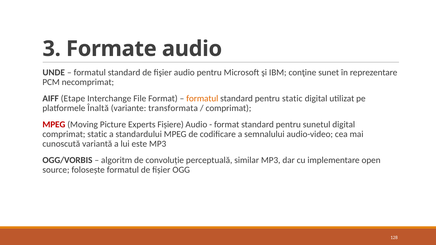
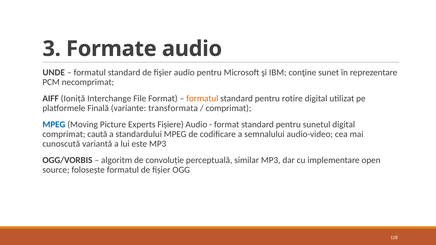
Etape: Etape -> Ioniță
pentru static: static -> rotire
Înaltă: Înaltă -> Finală
MPEG at (54, 124) colour: red -> blue
comprimat static: static -> caută
